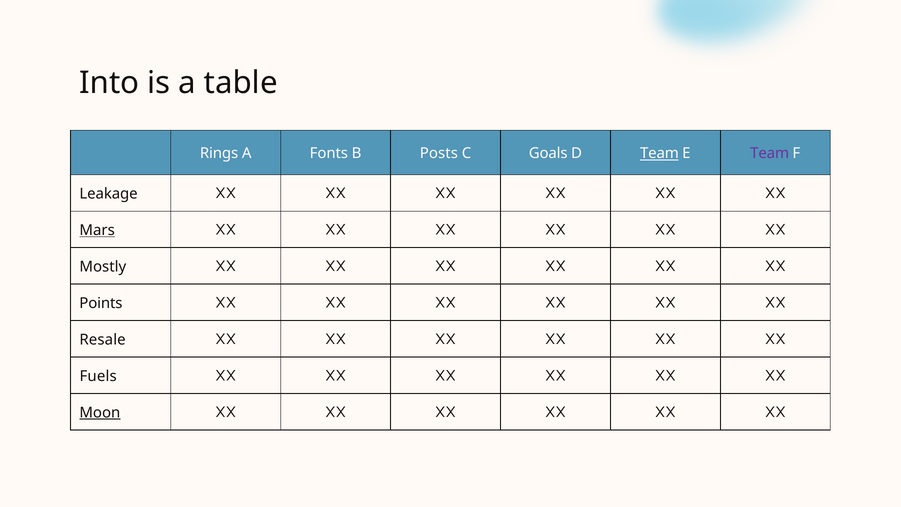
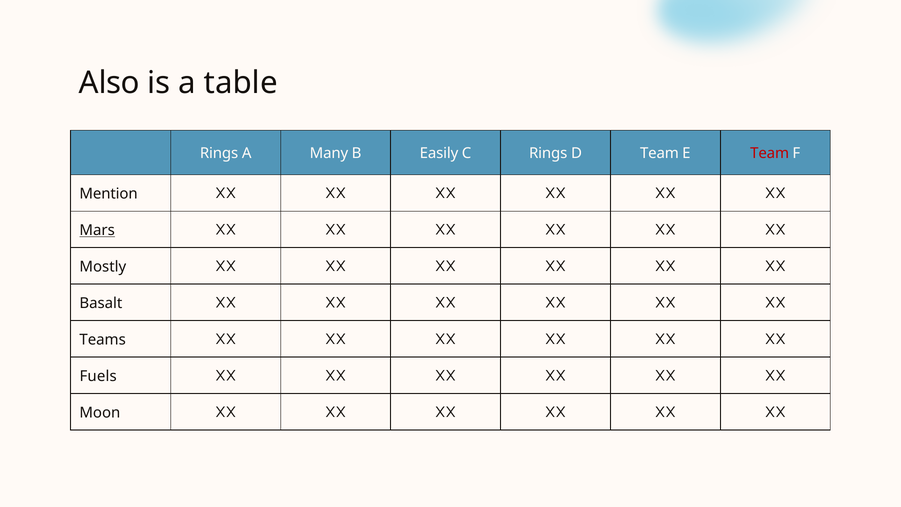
Into: Into -> Also
Fonts: Fonts -> Many
Posts: Posts -> Easily
C Goals: Goals -> Rings
Team at (659, 153) underline: present -> none
Team at (770, 153) colour: purple -> red
Leakage: Leakage -> Mention
Points: Points -> Basalt
Resale: Resale -> Teams
Moon underline: present -> none
